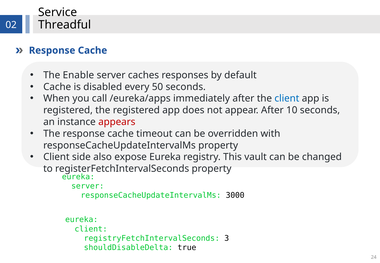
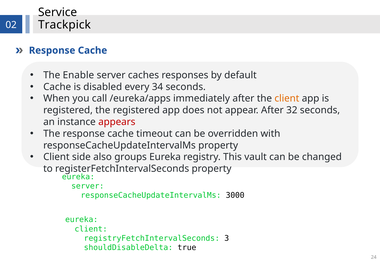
Threadful: Threadful -> Trackpick
50: 50 -> 34
client at (287, 99) colour: blue -> orange
10: 10 -> 32
expose: expose -> groups
